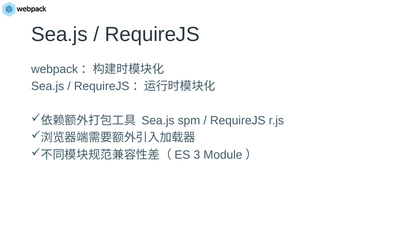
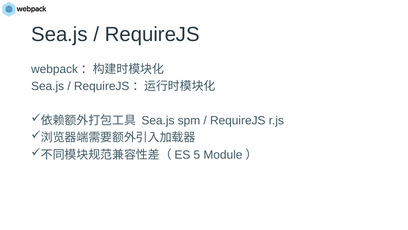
3: 3 -> 5
